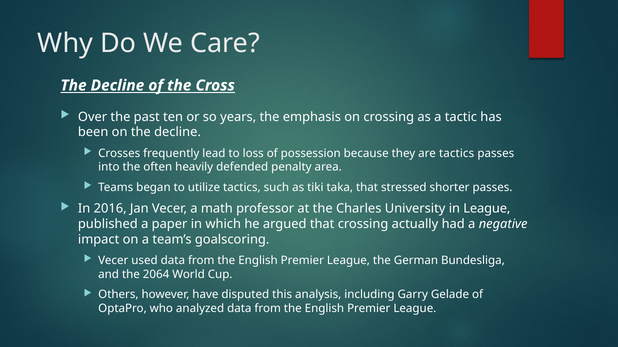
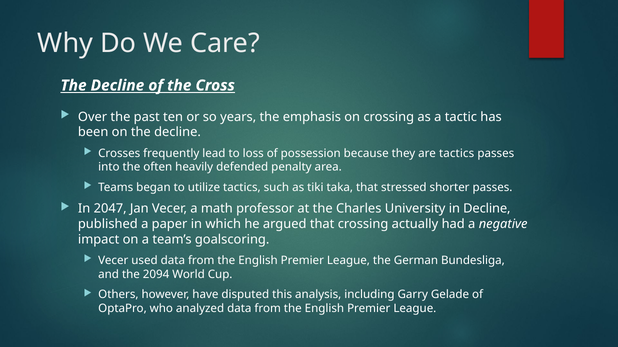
2016: 2016 -> 2047
in League: League -> Decline
2064: 2064 -> 2094
